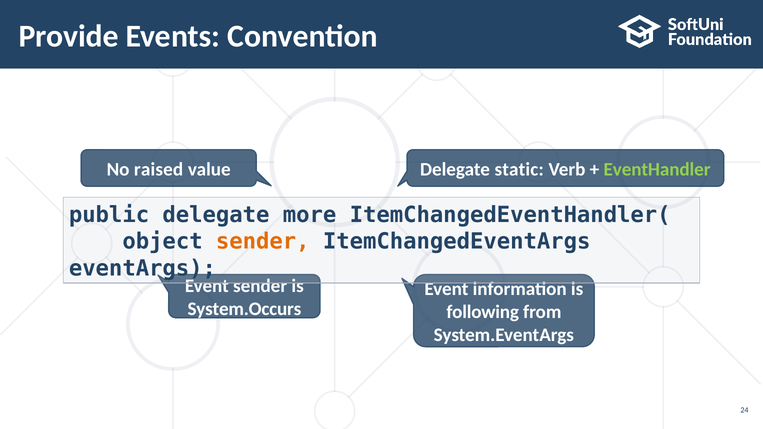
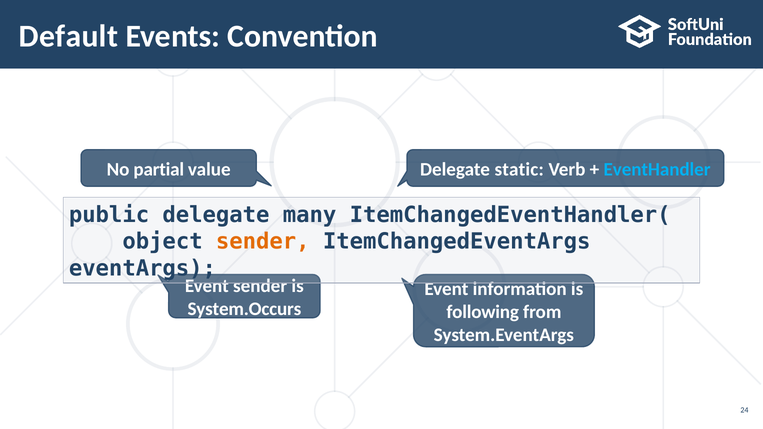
Provide: Provide -> Default
raised: raised -> partial
EventHandler colour: light green -> light blue
more: more -> many
